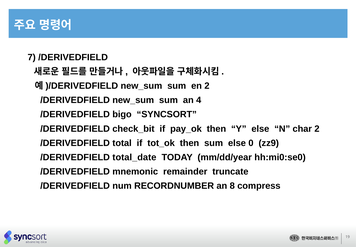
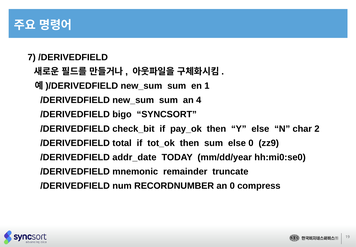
en 2: 2 -> 1
total_date: total_date -> addr_date
an 8: 8 -> 0
